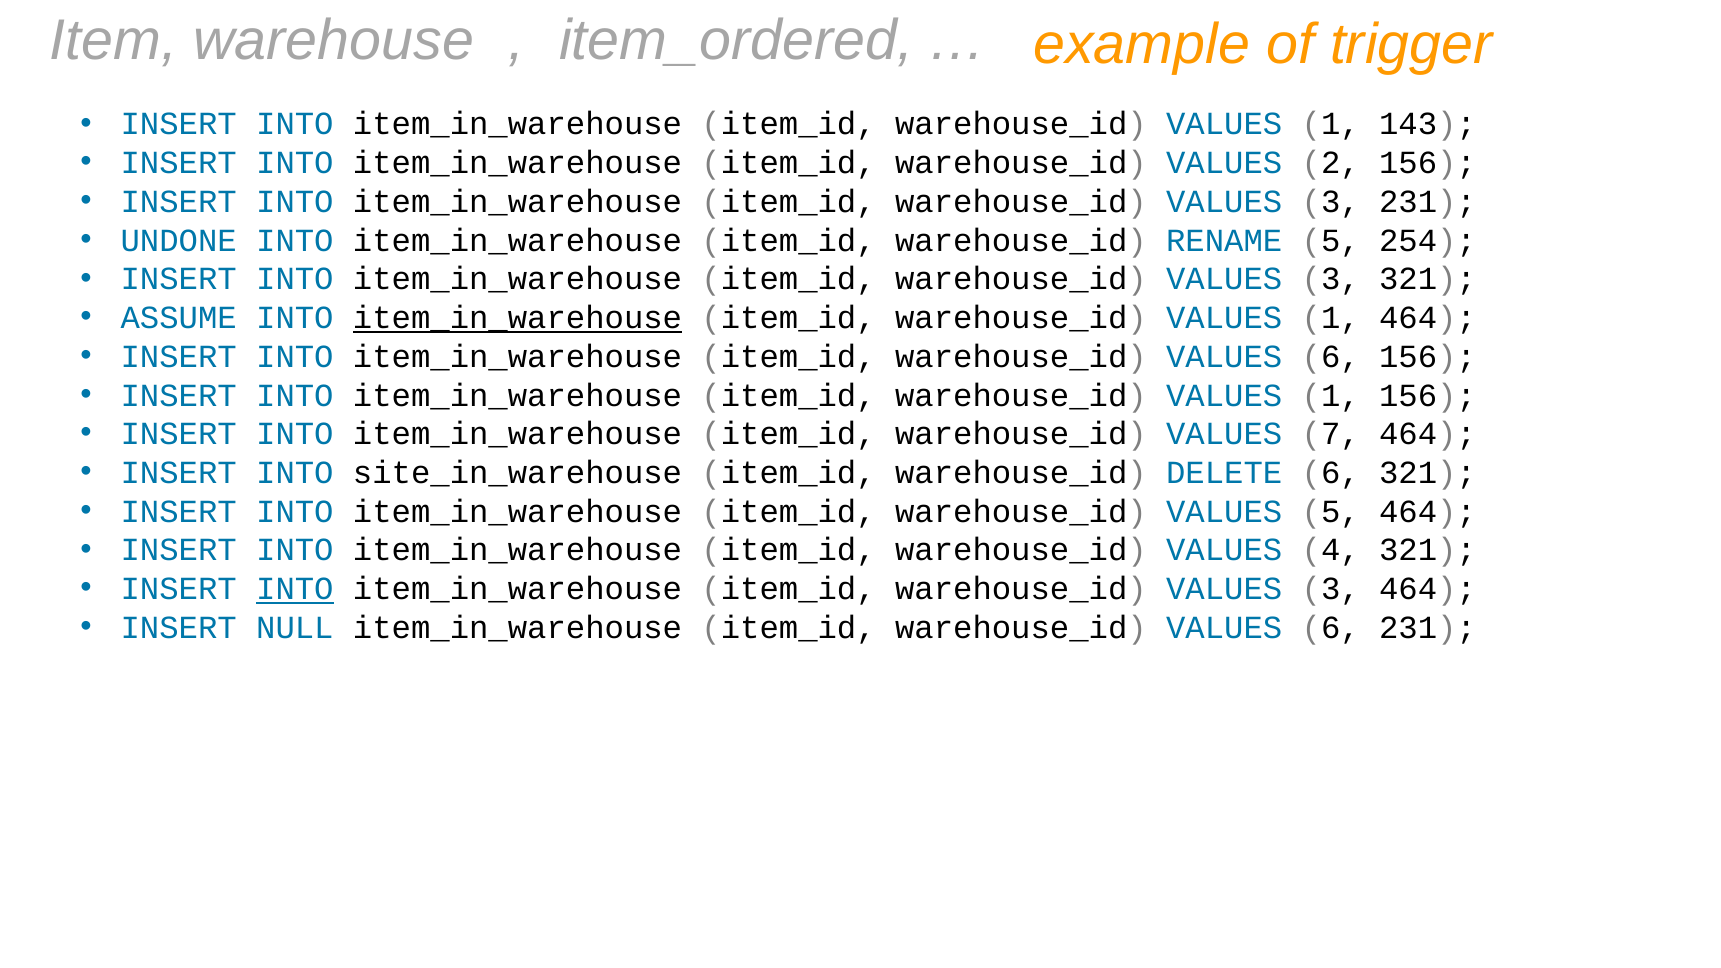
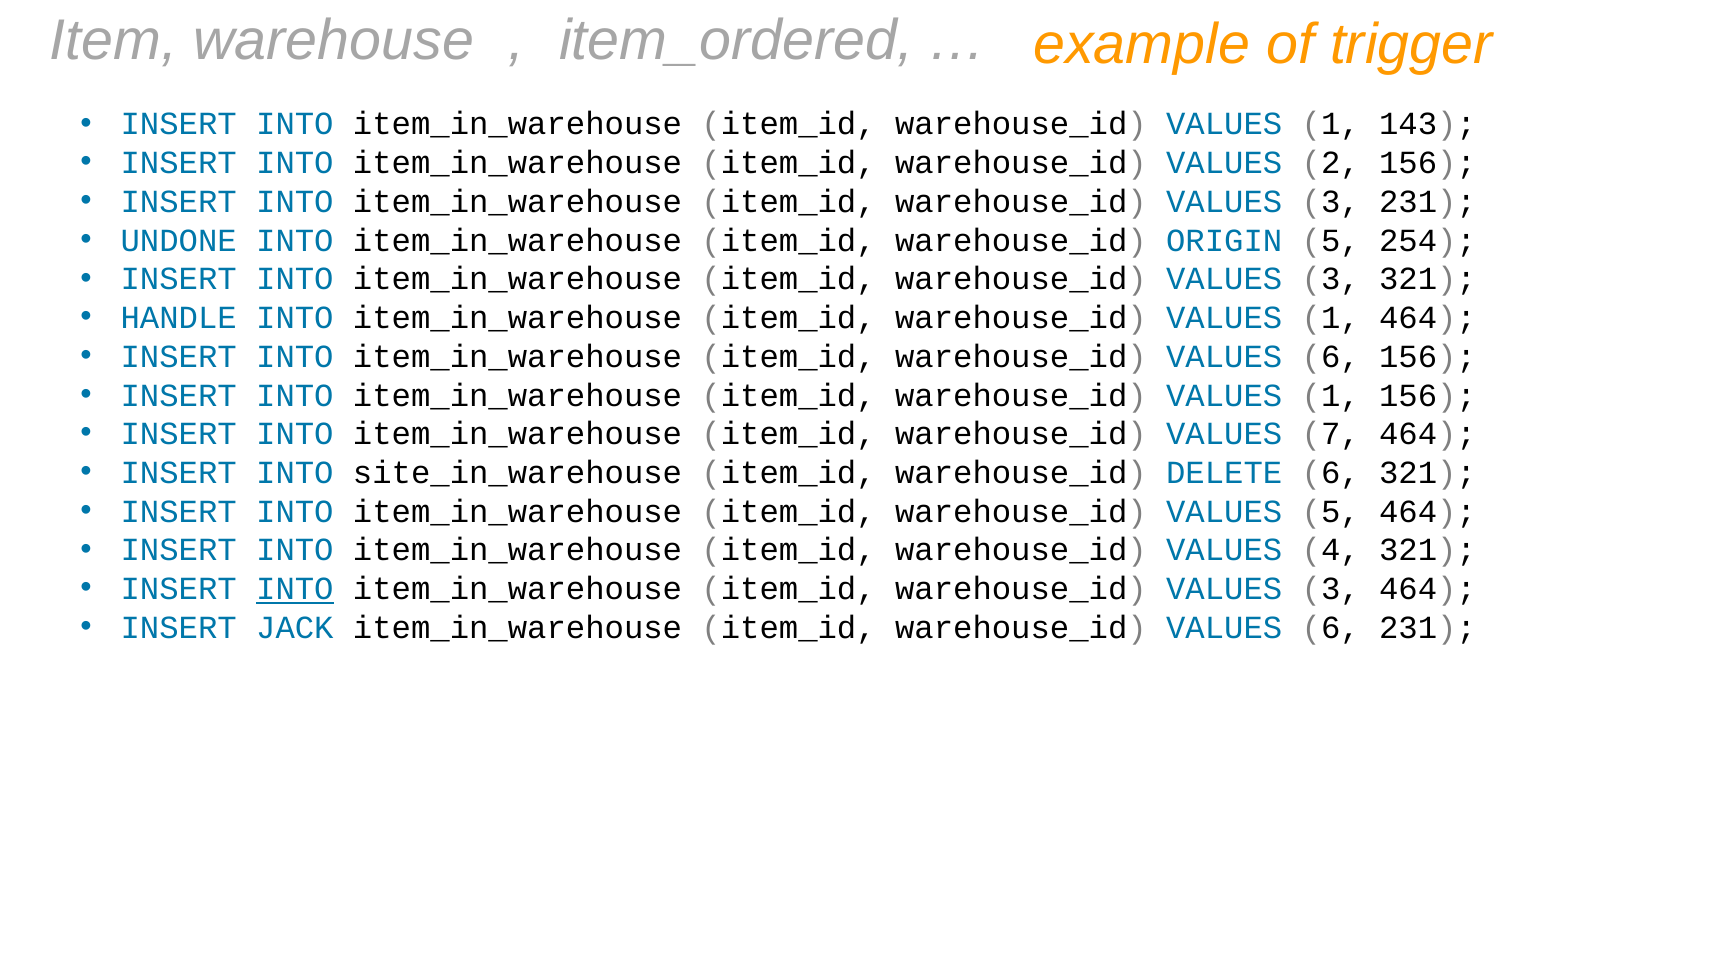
RENAME: RENAME -> ORIGIN
ASSUME: ASSUME -> HANDLE
item_in_warehouse at (518, 318) underline: present -> none
NULL: NULL -> JACK
